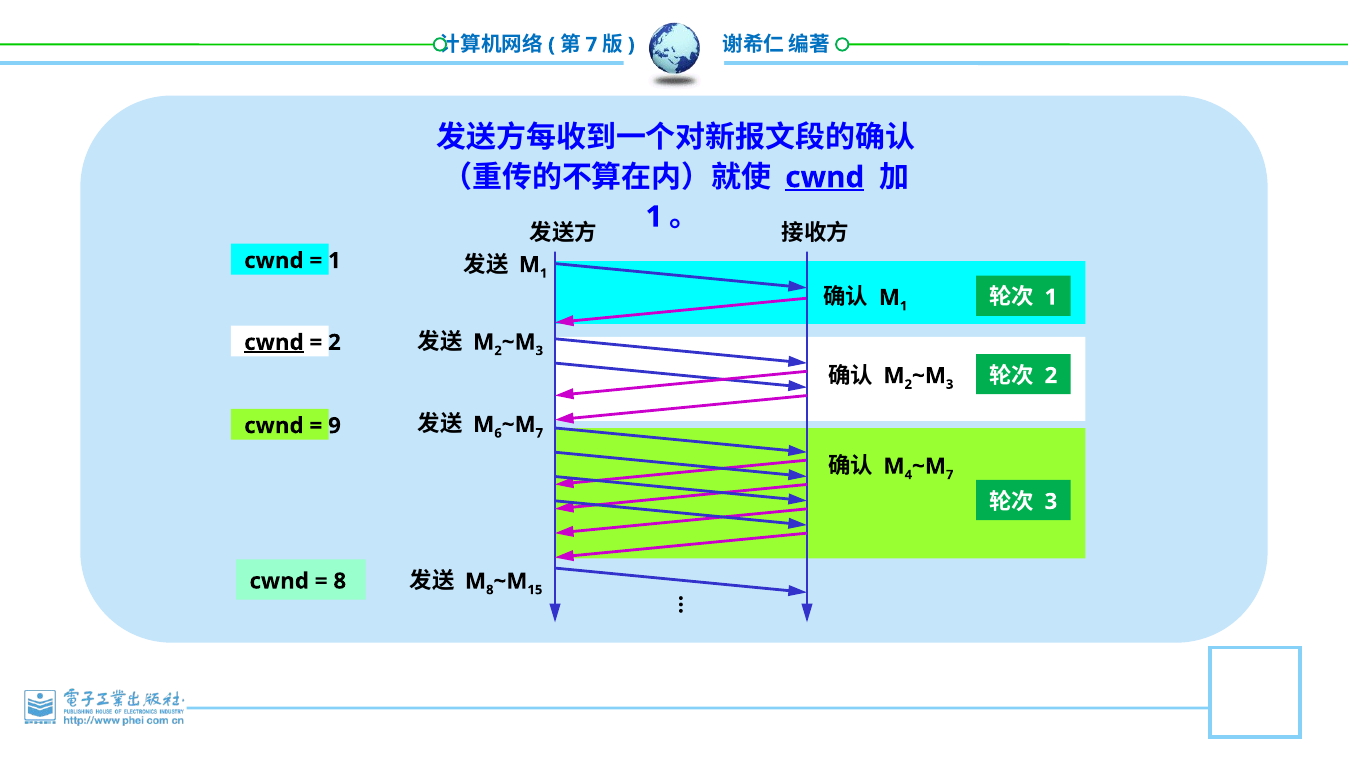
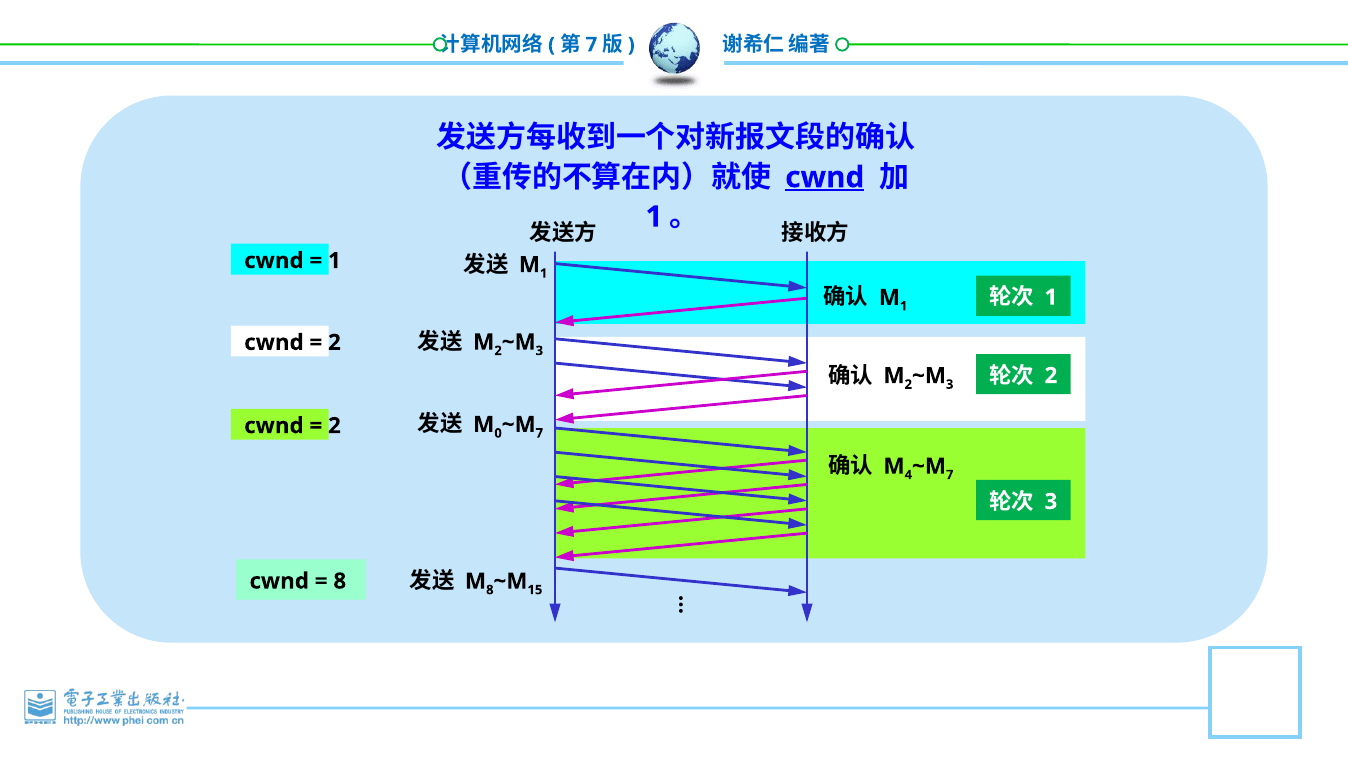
cwnd at (274, 343) underline: present -> none
6: 6 -> 0
9 at (334, 426): 9 -> 2
